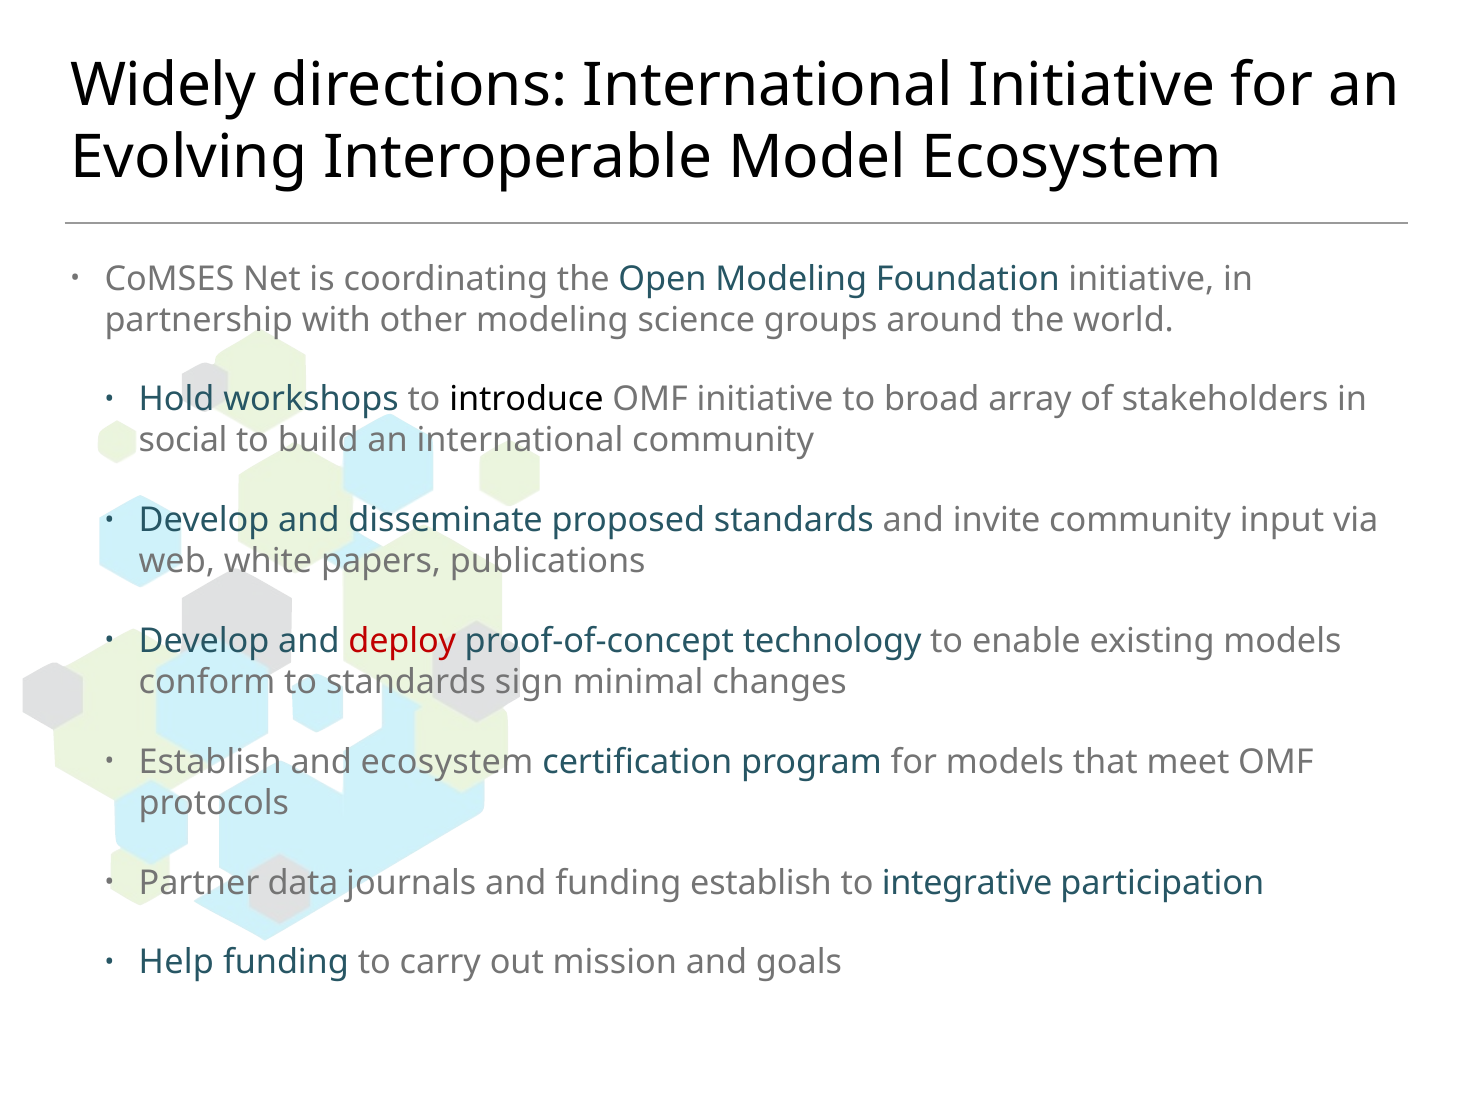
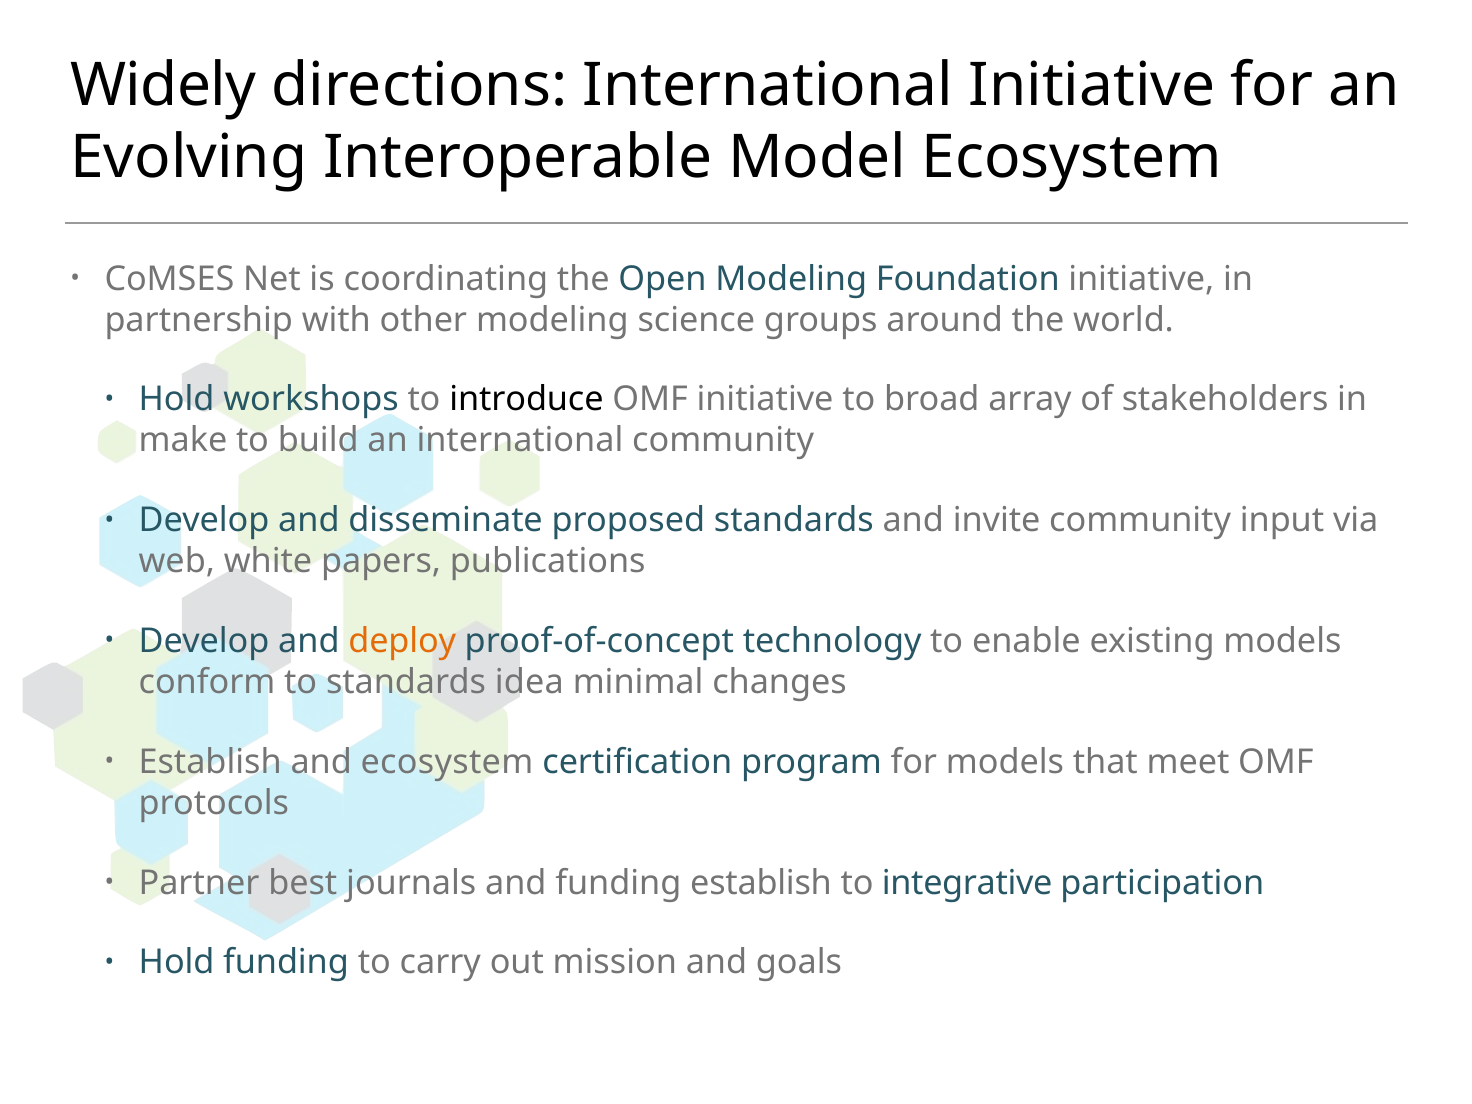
social: social -> make
deploy colour: red -> orange
sign: sign -> idea
data: data -> best
Help at (176, 963): Help -> Hold
